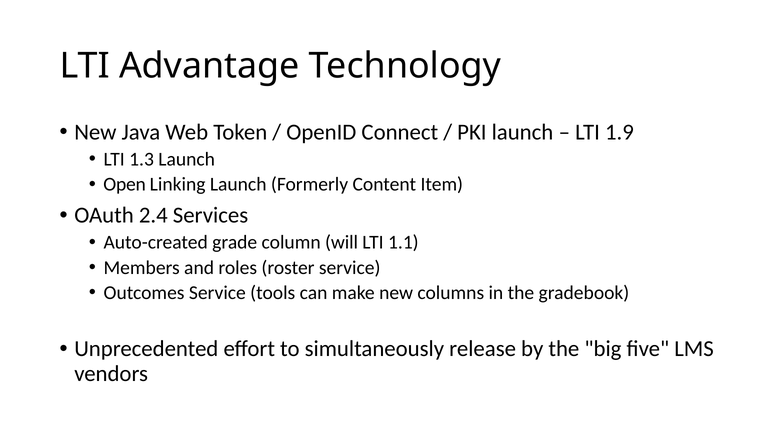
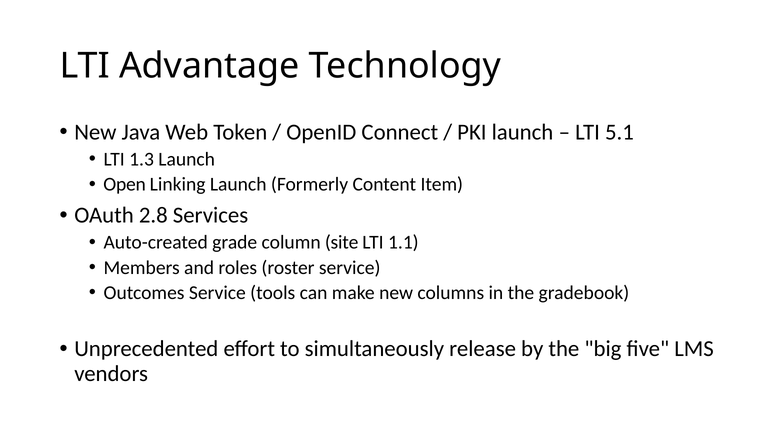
1.9: 1.9 -> 5.1
2.4: 2.4 -> 2.8
will: will -> site
